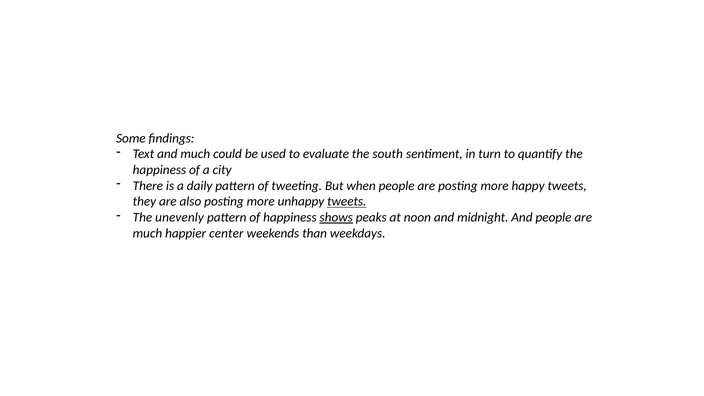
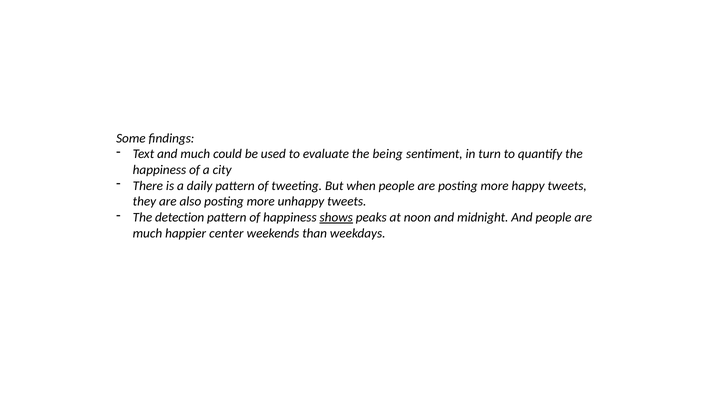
south: south -> being
tweets at (347, 202) underline: present -> none
unevenly: unevenly -> detection
